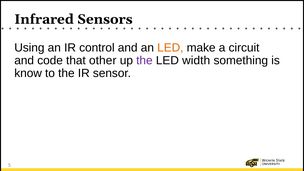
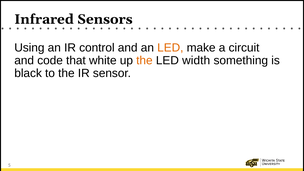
other: other -> white
the at (144, 61) colour: purple -> orange
know: know -> black
